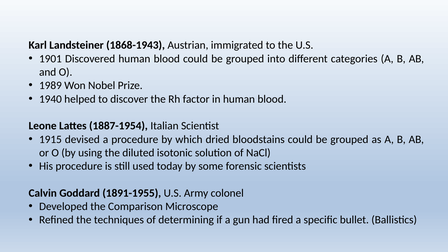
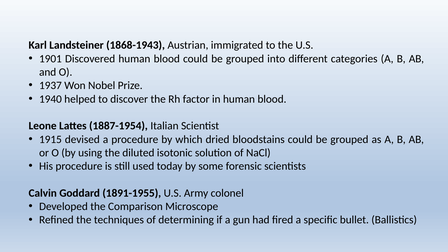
1989: 1989 -> 1937
